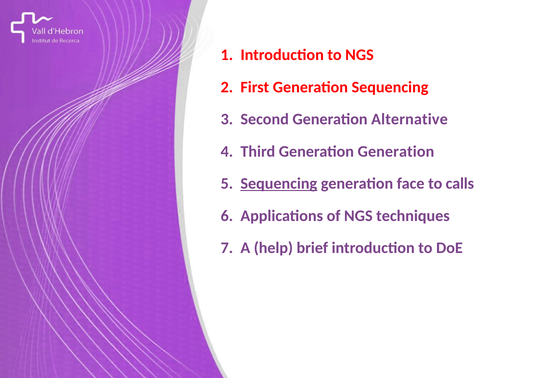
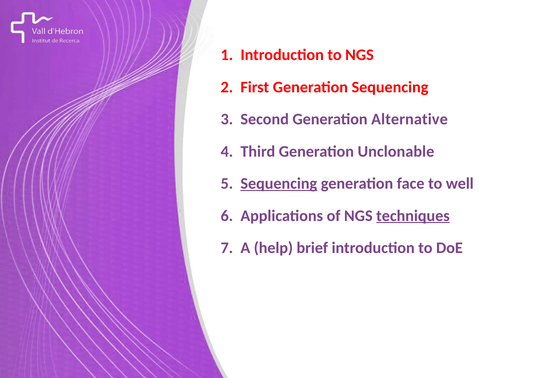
Generation Generation: Generation -> Unclonable
calls: calls -> well
techniques underline: none -> present
